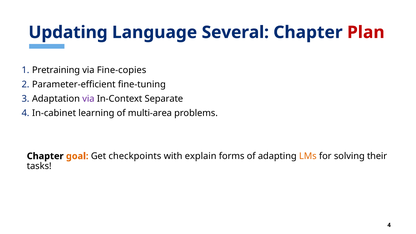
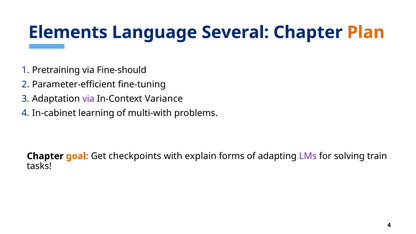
Updating: Updating -> Elements
Plan colour: red -> orange
Fine-copies: Fine-copies -> Fine-should
Separate: Separate -> Variance
multi-area: multi-area -> multi-with
LMs colour: orange -> purple
their: their -> train
